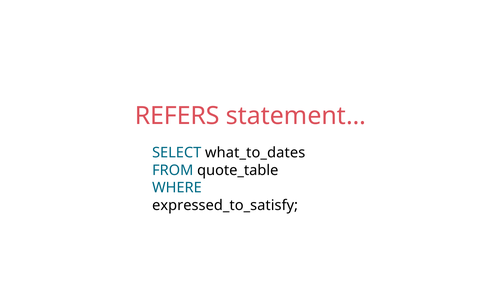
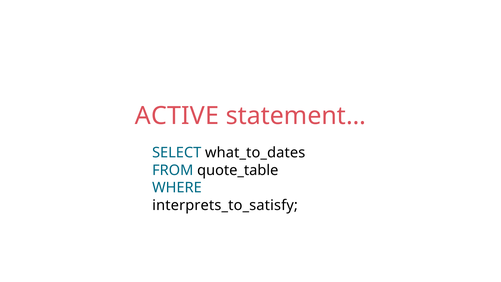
REFERS: REFERS -> ACTIVE
expressed_to_satisfy: expressed_to_satisfy -> interprets_to_satisfy
